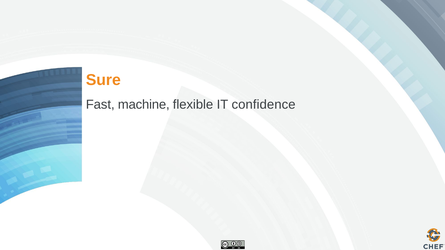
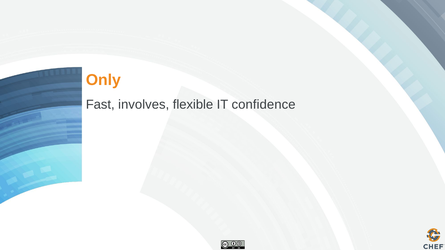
Sure: Sure -> Only
machine: machine -> involves
